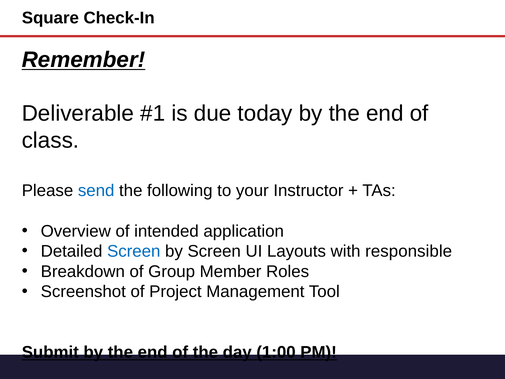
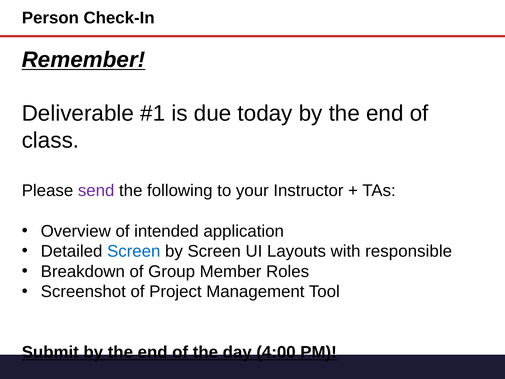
Square: Square -> Person
send colour: blue -> purple
1:00: 1:00 -> 4:00
